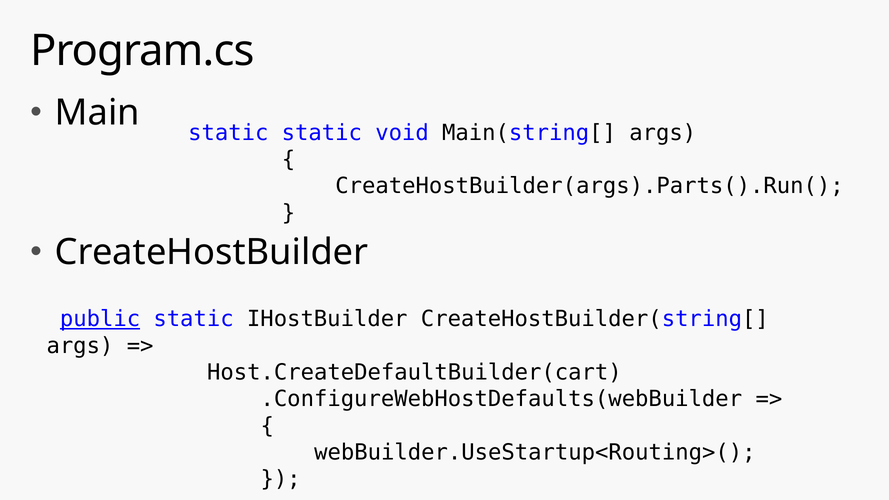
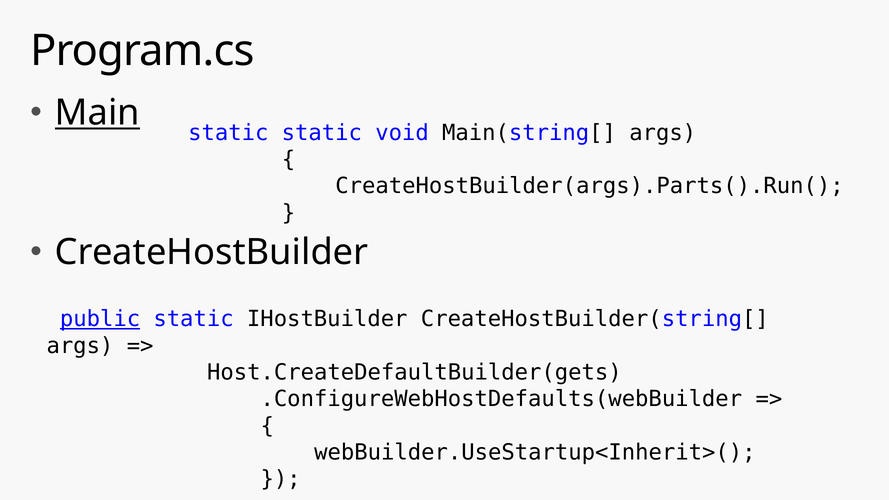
Main underline: none -> present
Host.CreateDefaultBuilder(cart: Host.CreateDefaultBuilder(cart -> Host.CreateDefaultBuilder(gets
webBuilder.UseStartup<Routing>(: webBuilder.UseStartup<Routing>( -> webBuilder.UseStartup<Inherit>(
